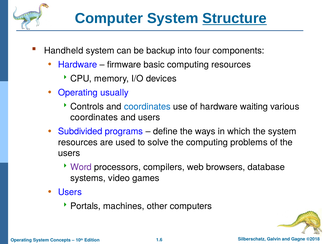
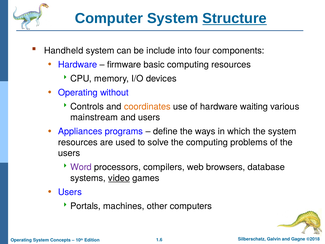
backup: backup -> include
usually: usually -> without
coordinates at (147, 106) colour: blue -> orange
coordinates at (94, 117): coordinates -> mainstream
Subdivided: Subdivided -> Appliances
video underline: none -> present
